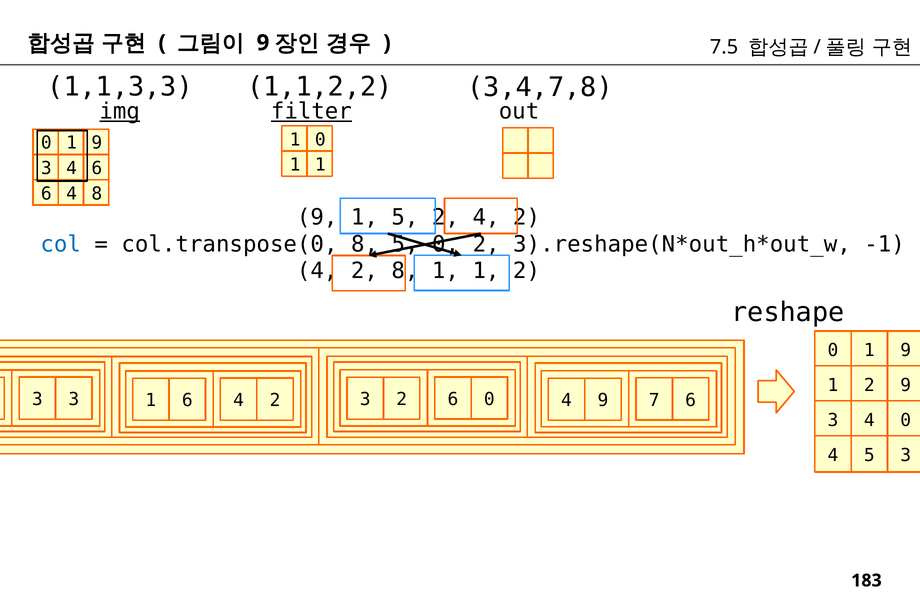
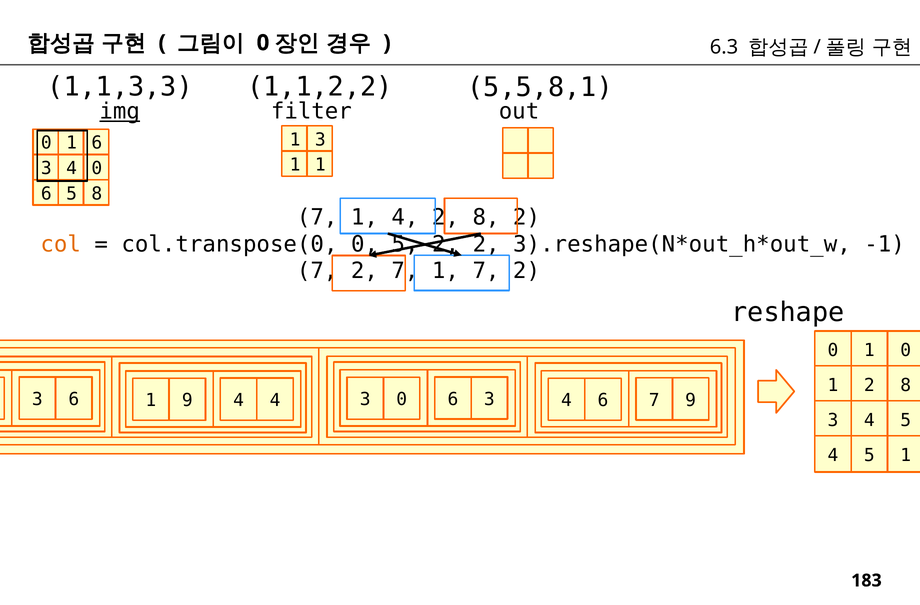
9 at (263, 43): 9 -> 0
7.5: 7.5 -> 6.3
3,4,7,8: 3,4,7,8 -> 5,5,8,1
filter underline: present -> none
0 at (320, 139): 0 -> 3
9 at (97, 143): 9 -> 6
4 6: 6 -> 0
4 at (72, 193): 4 -> 5
9 at (317, 217): 9 -> 7
1 5: 5 -> 4
4 at (486, 217): 4 -> 8
col colour: blue -> orange
col.transpose(0 8: 8 -> 0
5 0: 0 -> 2
4 at (317, 271): 4 -> 7
2 8: 8 -> 7
1 at (486, 271): 1 -> 7
9 at (906, 350): 9 -> 0
1 2 9: 9 -> 8
3 3: 3 -> 6
1 6: 6 -> 9
2 at (275, 400): 2 -> 4
3 2: 2 -> 0
0 at (489, 399): 0 -> 3
4 9: 9 -> 6
7 6: 6 -> 9
3 4 0: 0 -> 5
5 3: 3 -> 1
